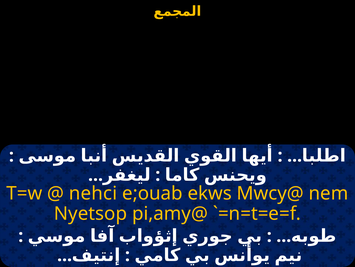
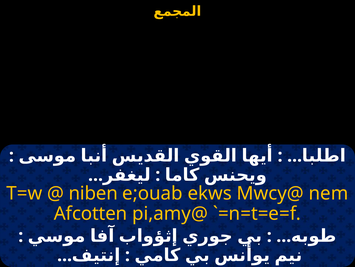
nehci: nehci -> niben
Nyetsop: Nyetsop -> Afcotten
